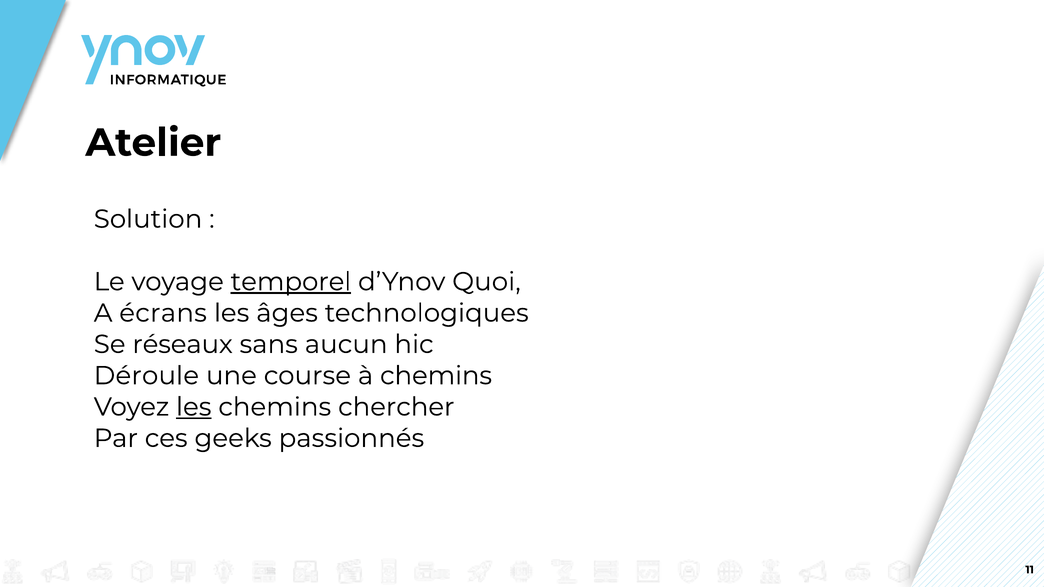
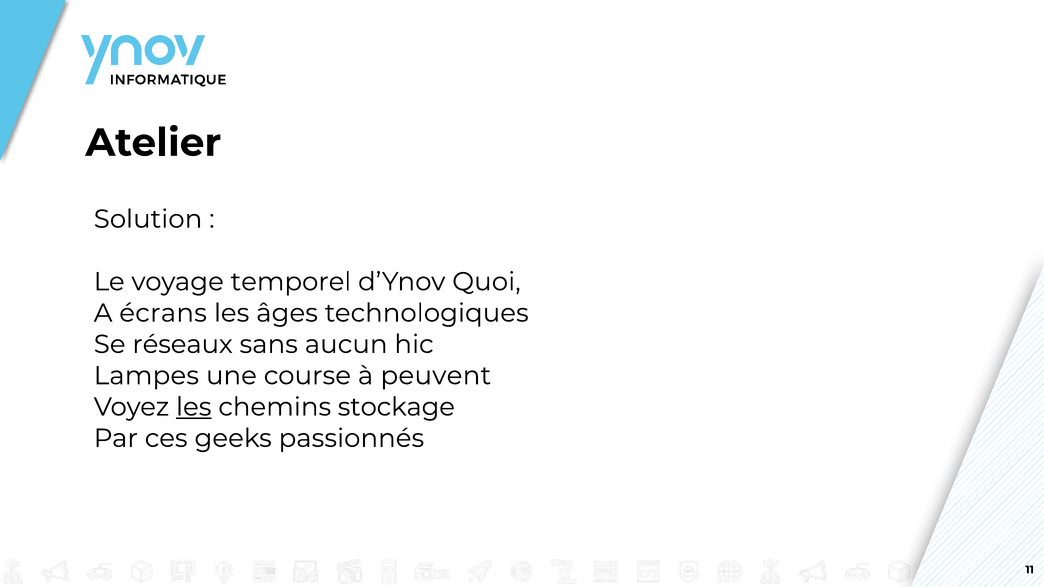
temporel underline: present -> none
Déroule: Déroule -> Lampes
à chemins: chemins -> peuvent
chercher: chercher -> stockage
